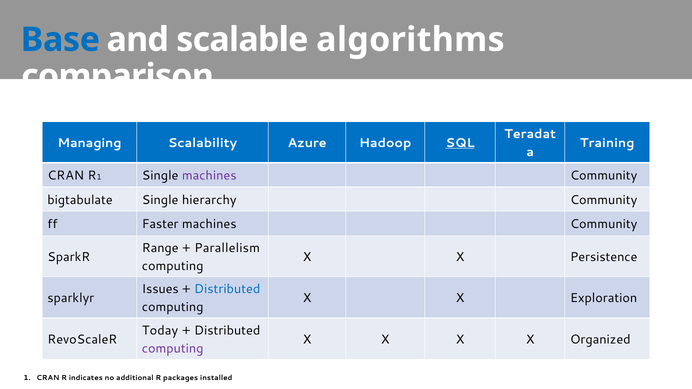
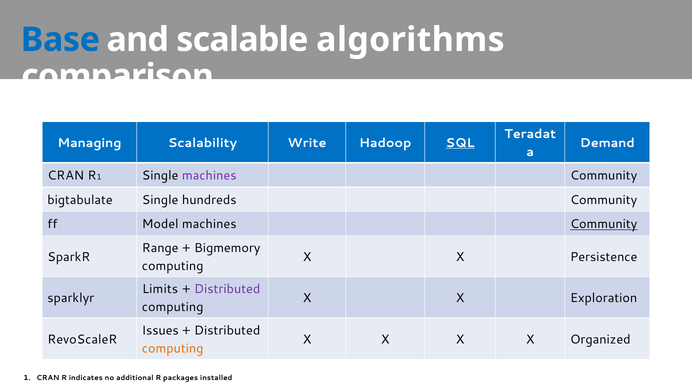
Azure: Azure -> Write
Training: Training -> Demand
hierarchy: hierarchy -> hundreds
Faster: Faster -> Model
Community at (604, 224) underline: none -> present
Parallelism: Parallelism -> Bigmemory
Issues: Issues -> Limits
Distributed at (227, 289) colour: blue -> purple
Today: Today -> Issues
computing at (173, 349) colour: purple -> orange
